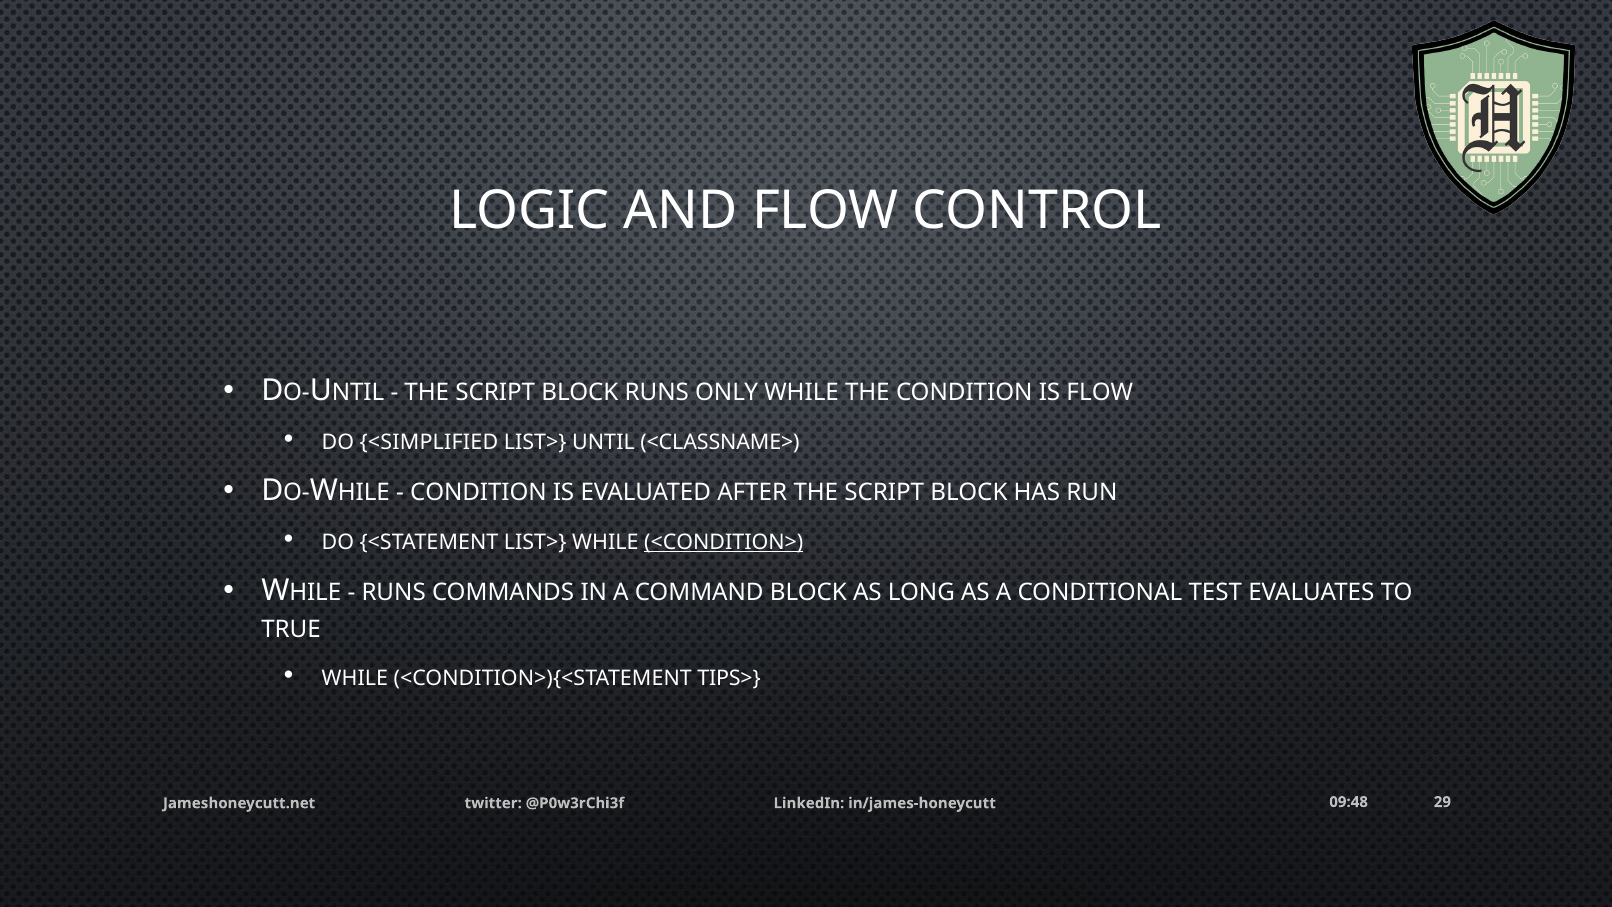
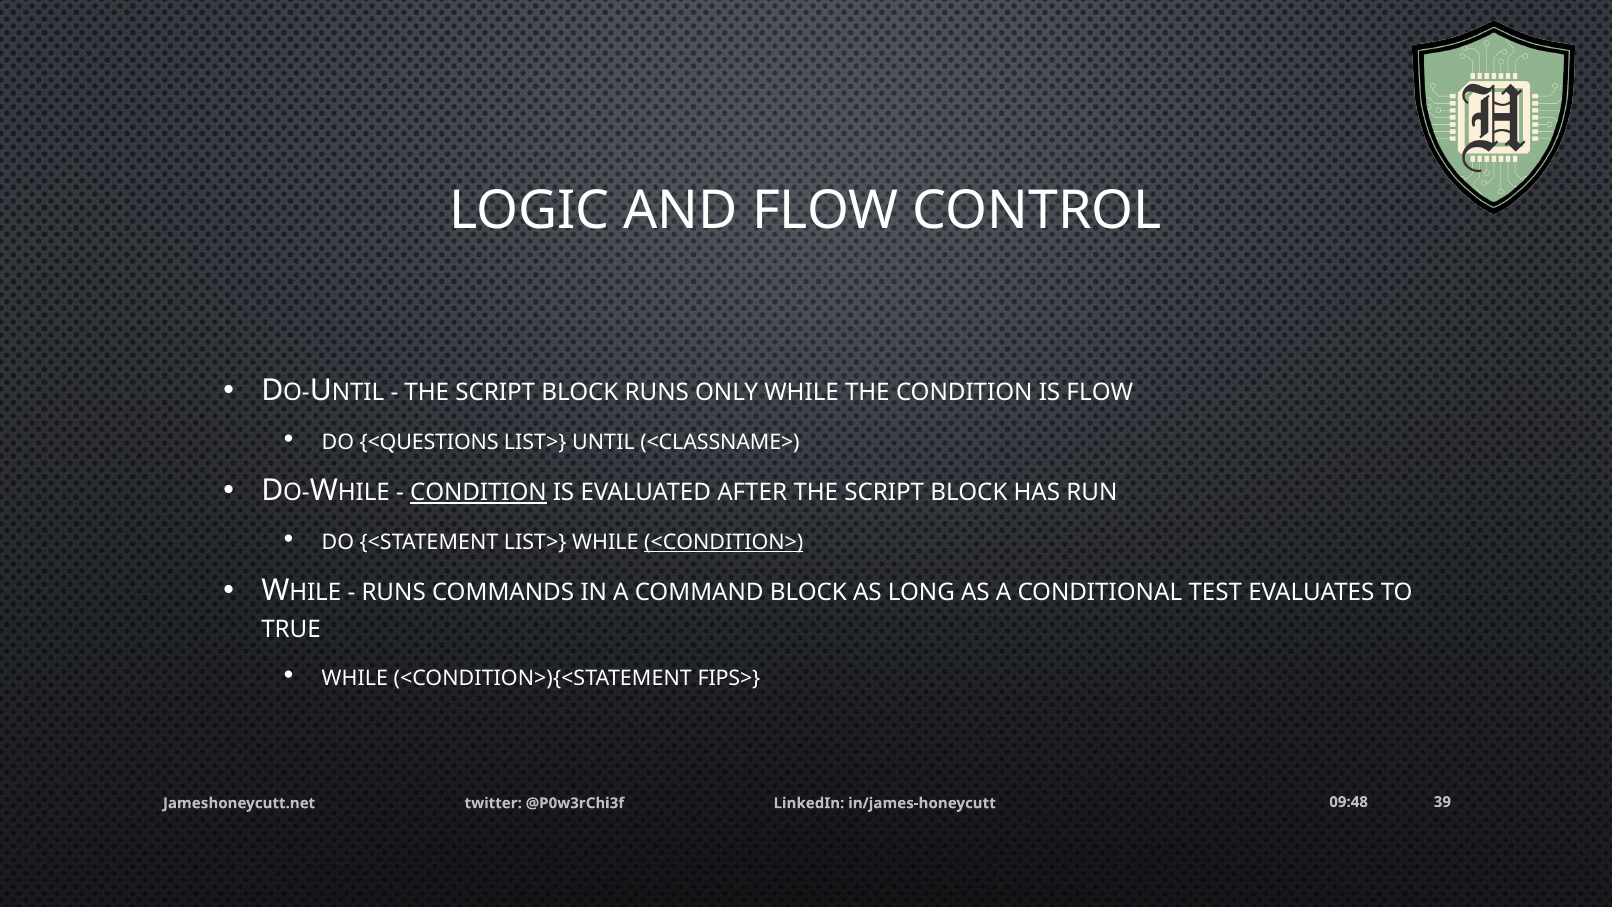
<SIMPLIFIED: <SIMPLIFIED -> <QUESTIONS
CONDITION at (478, 493) underline: none -> present
TIPS>: TIPS> -> FIPS>
29: 29 -> 39
